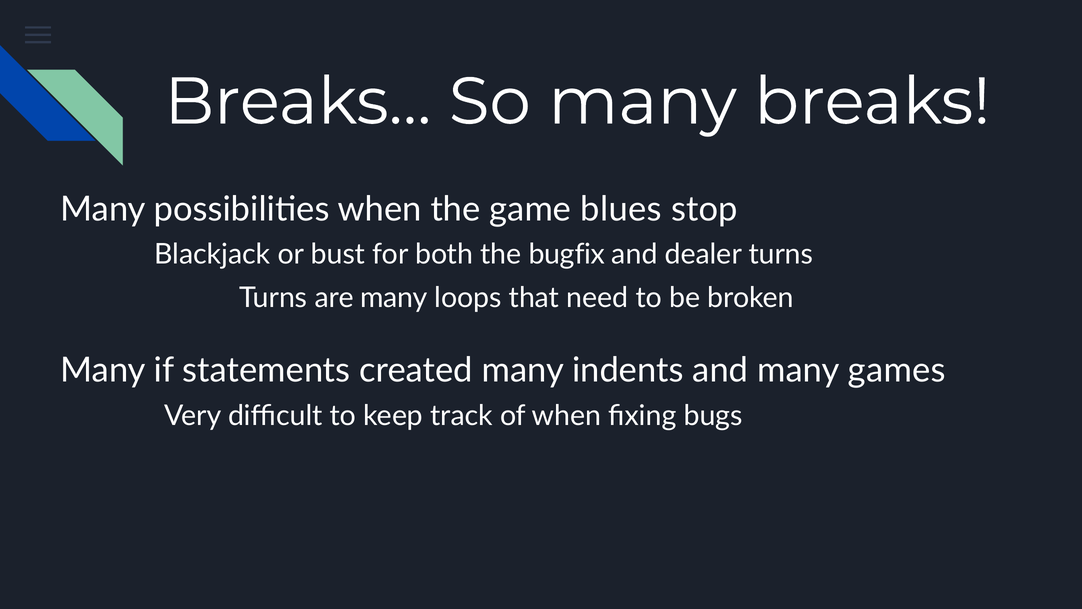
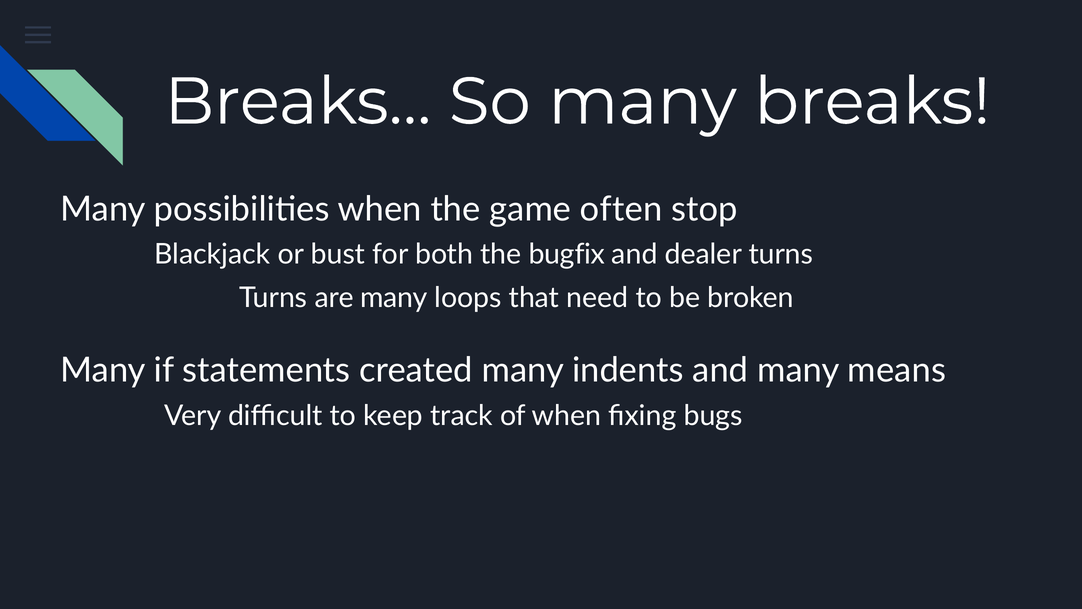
blues: blues -> often
games: games -> means
